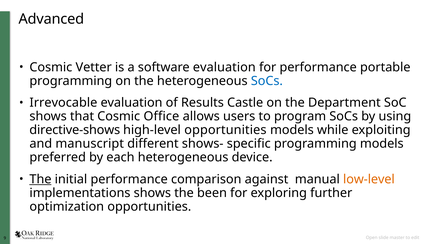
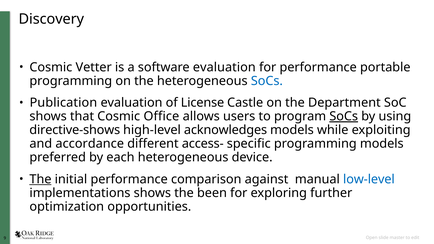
Advanced: Advanced -> Discovery
Irrevocable: Irrevocable -> Publication
Results: Results -> License
SoCs at (344, 116) underline: none -> present
high-level opportunities: opportunities -> acknowledges
manuscript: manuscript -> accordance
shows-: shows- -> access-
low-level colour: orange -> blue
